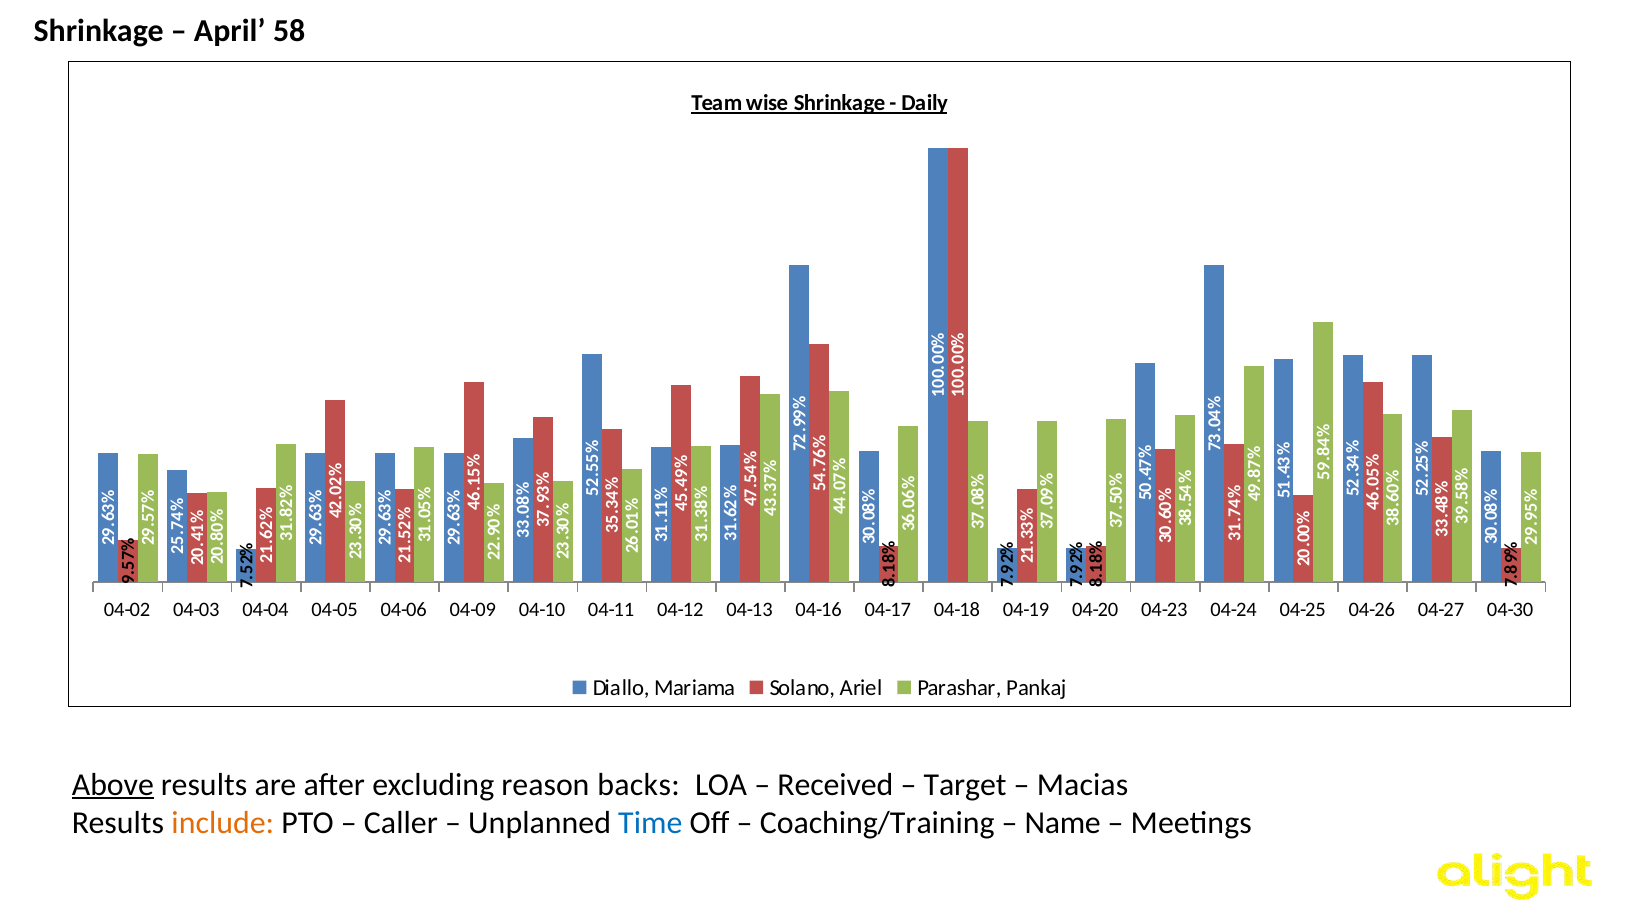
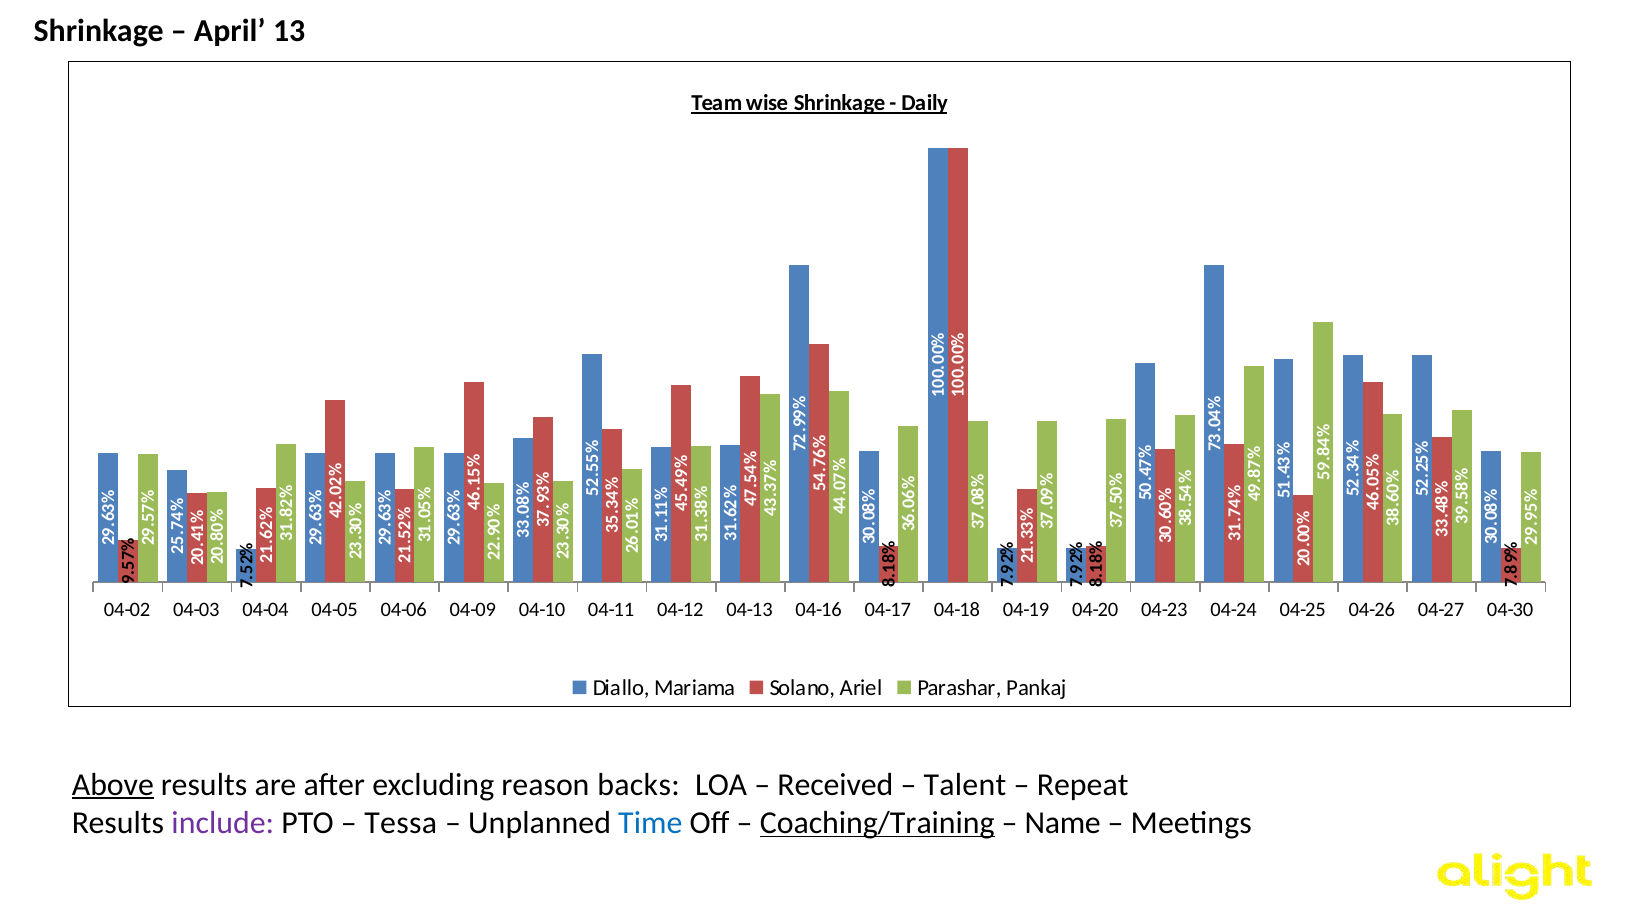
58: 58 -> 13
Target: Target -> Talent
Macias: Macias -> Repeat
include colour: orange -> purple
Caller: Caller -> Tessa
Coaching/Training underline: none -> present
